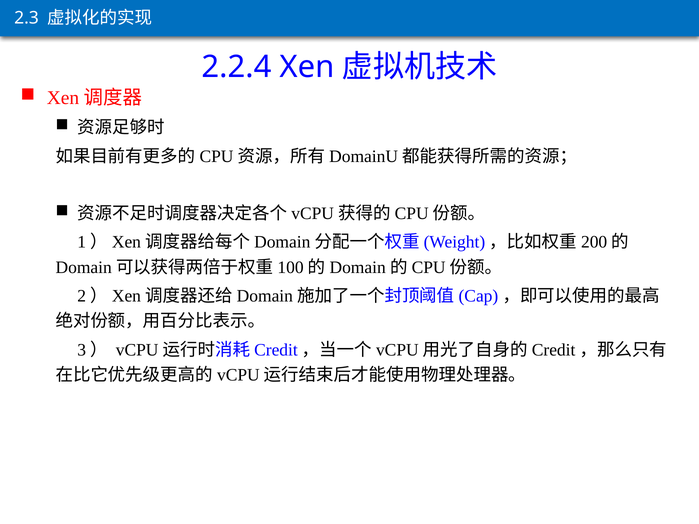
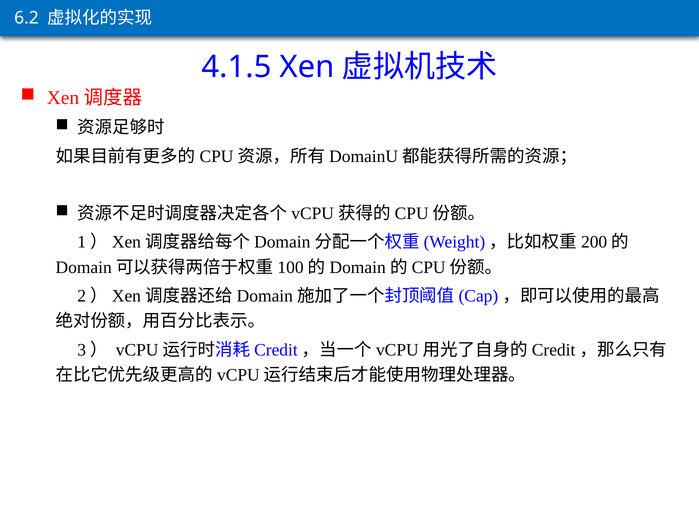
2.3: 2.3 -> 6.2
2.2.4: 2.2.4 -> 4.1.5
